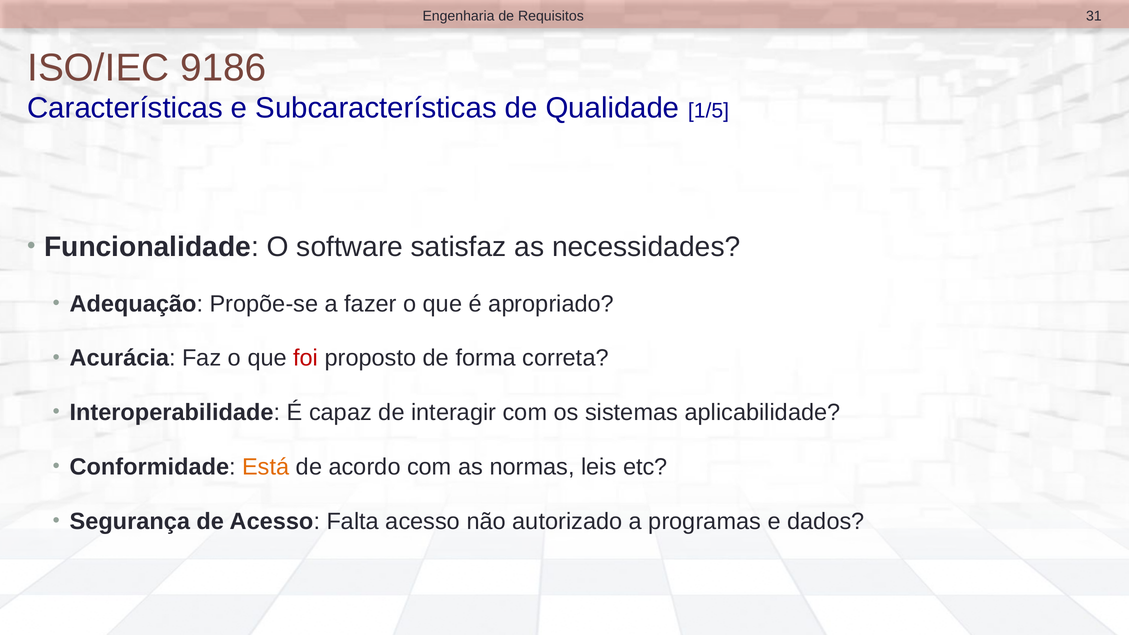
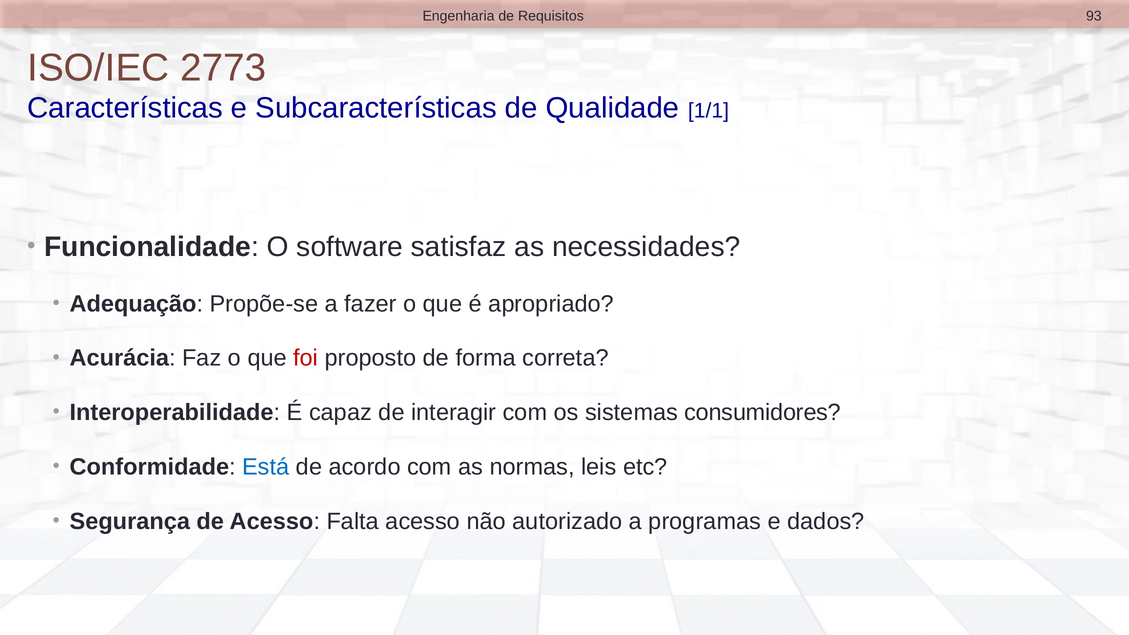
31: 31 -> 93
9186: 9186 -> 2773
1/5: 1/5 -> 1/1
aplicabilidade: aplicabilidade -> consumidores
Está colour: orange -> blue
